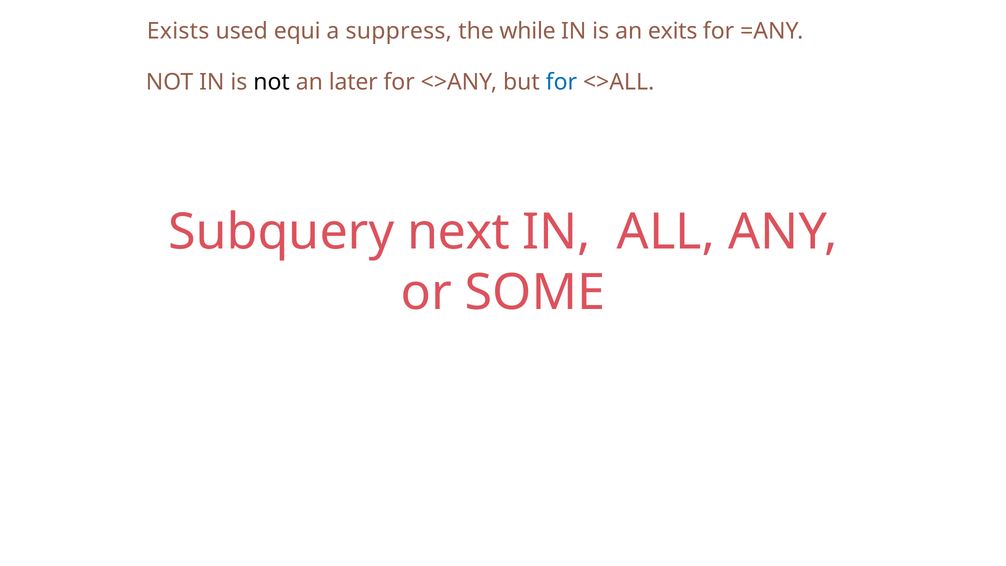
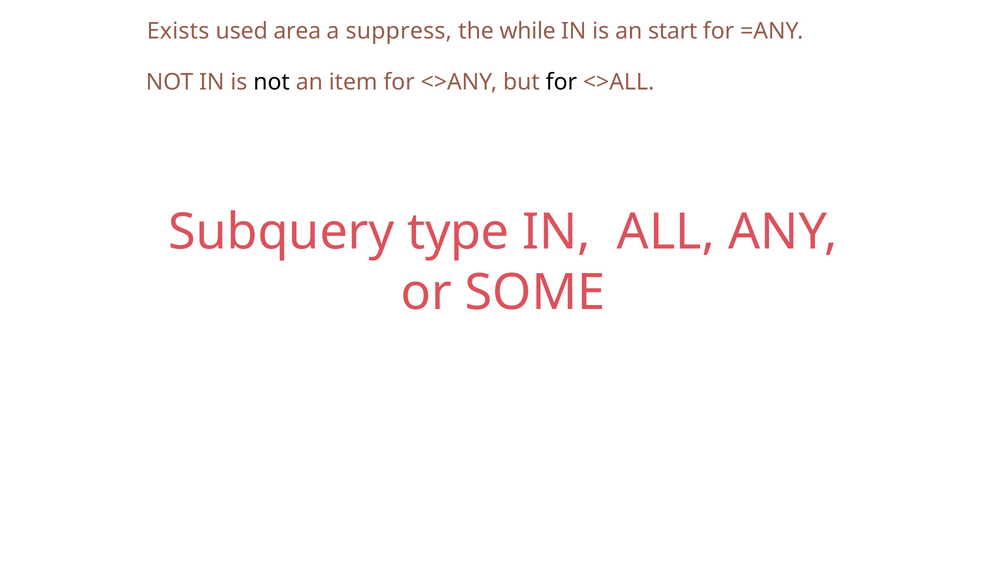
equi: equi -> area
exits: exits -> start
later: later -> item
for at (561, 82) colour: blue -> black
next: next -> type
